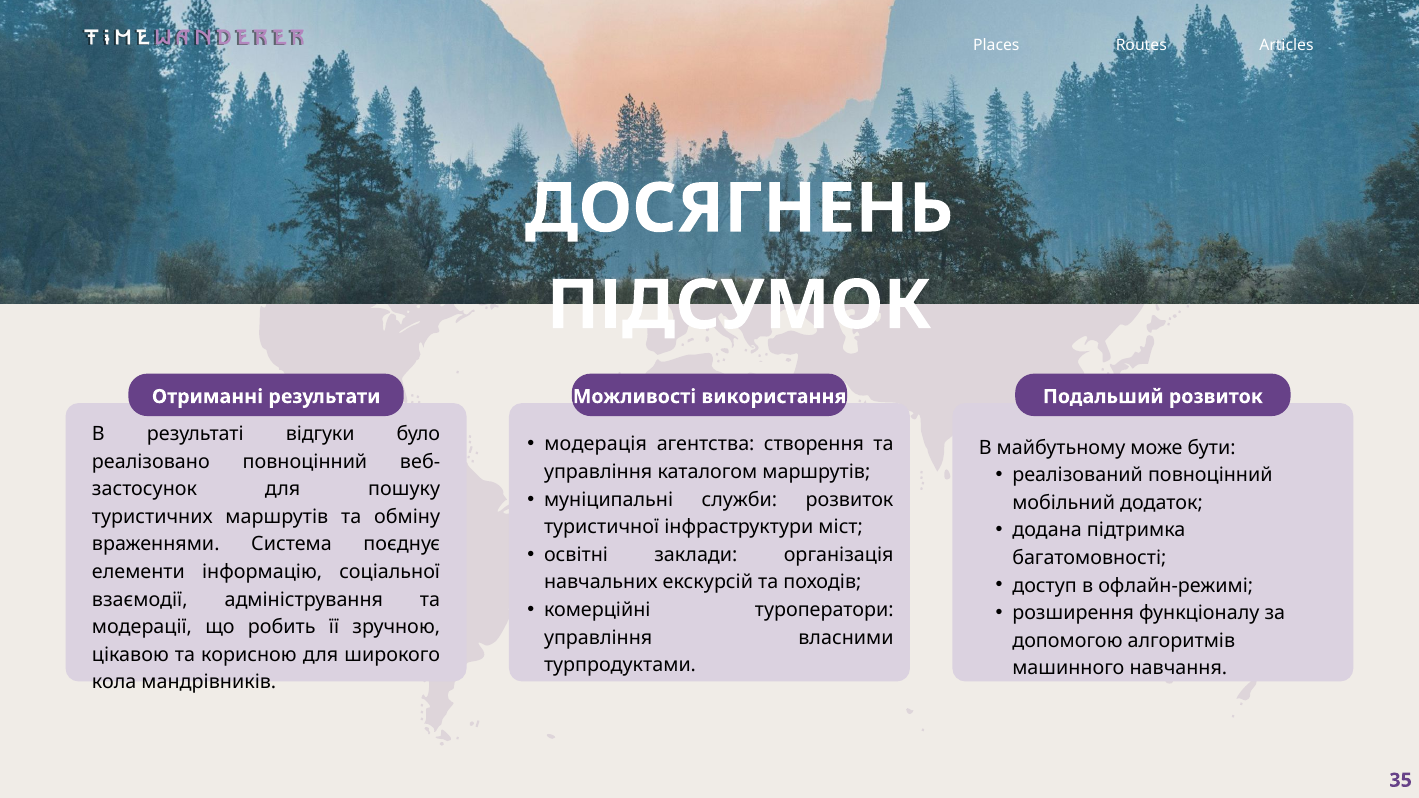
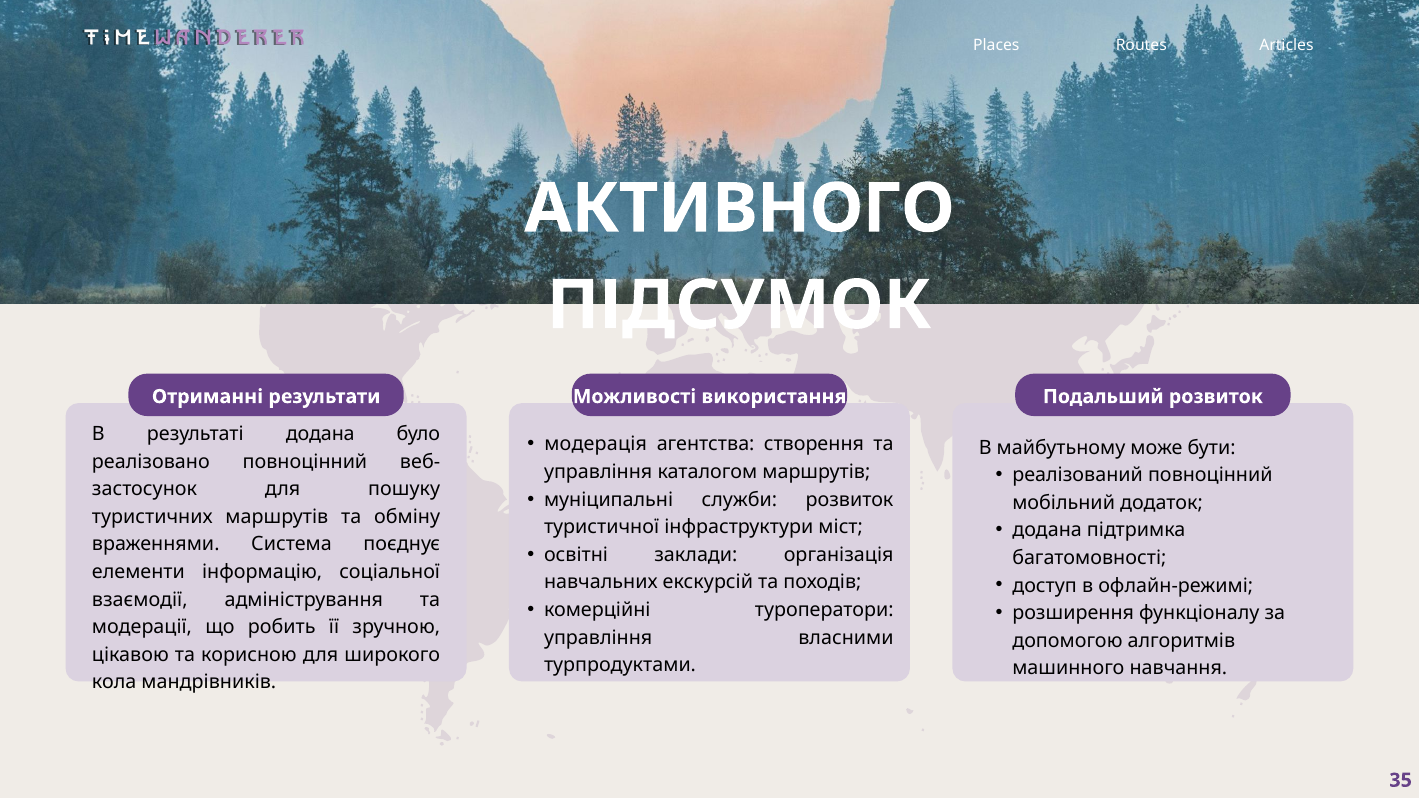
ДОСЯГНЕНЬ: ДОСЯГНЕНЬ -> АКТИВНОГО
результаті відгуки: відгуки -> додана
